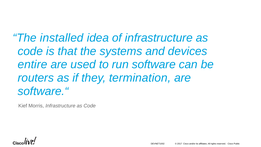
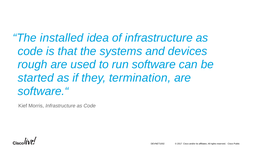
entire: entire -> rough
routers: routers -> started
